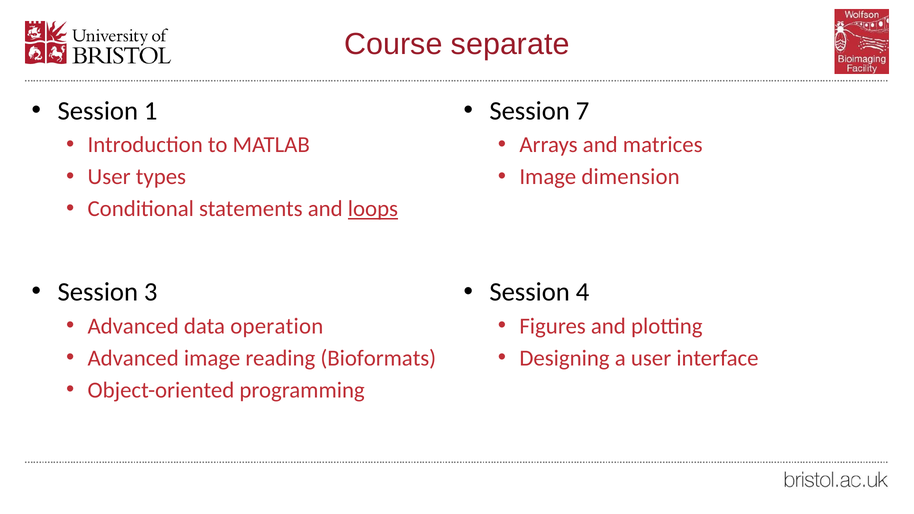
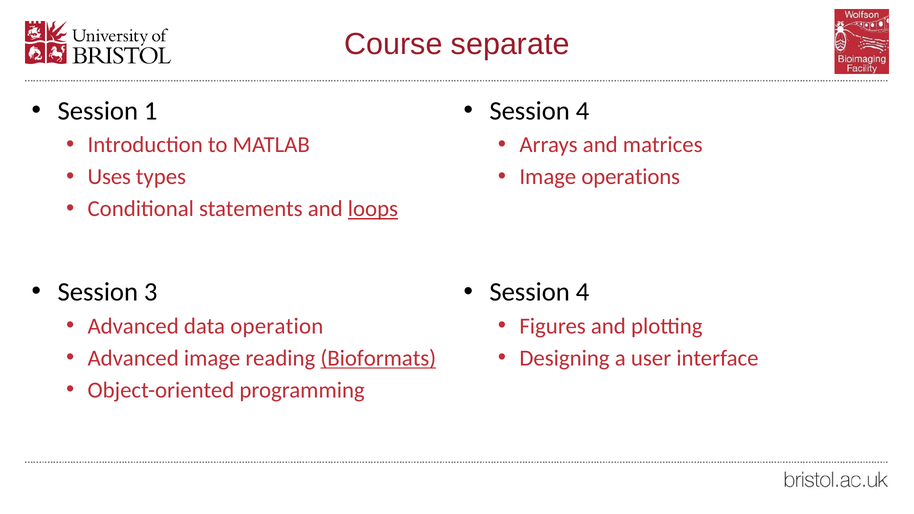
7 at (583, 111): 7 -> 4
User at (109, 177): User -> Uses
dimension: dimension -> operations
Bioformats underline: none -> present
